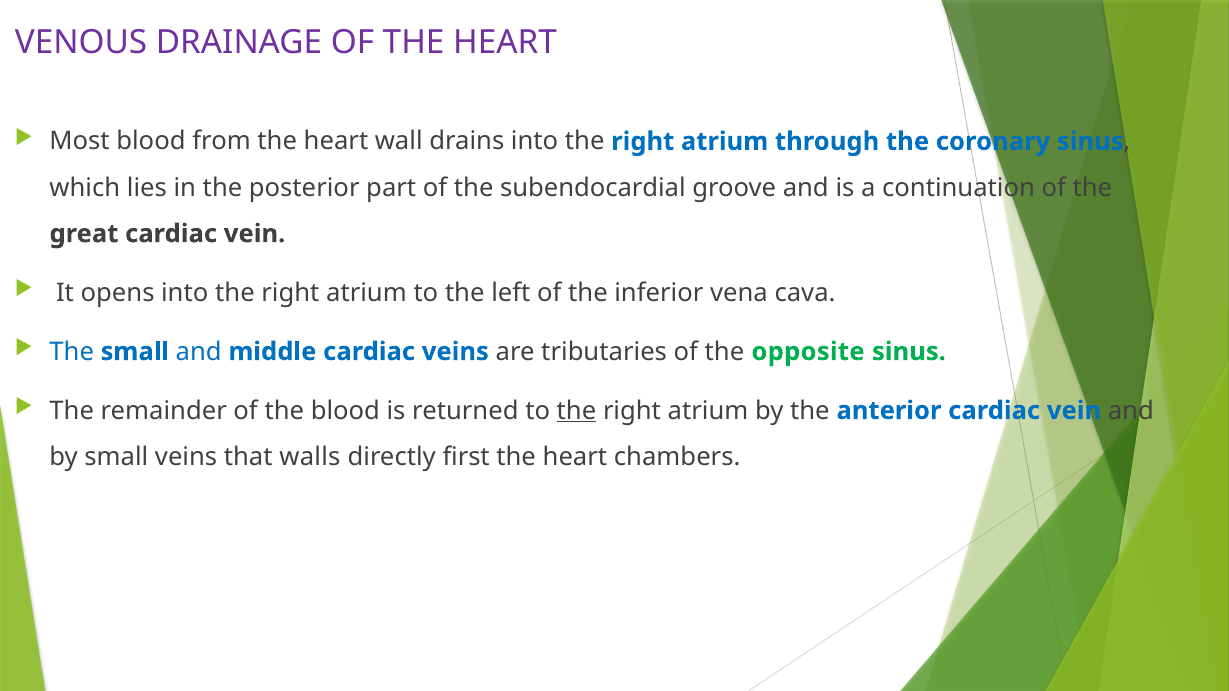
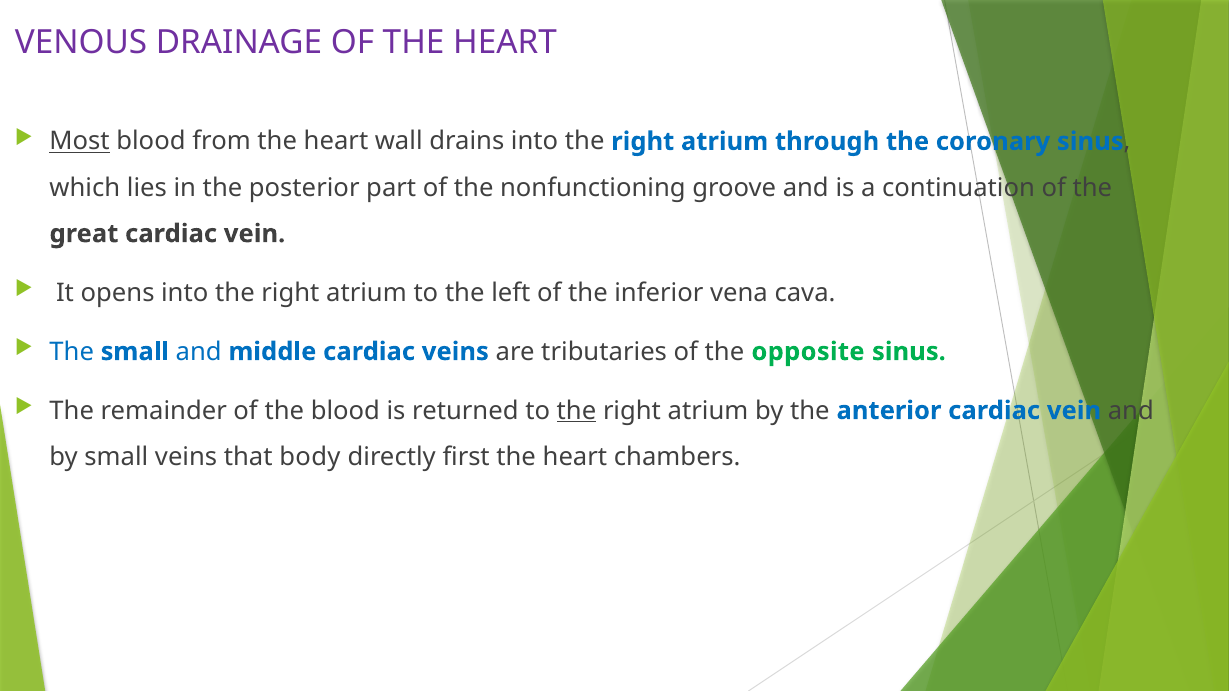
Most underline: none -> present
subendocardial: subendocardial -> nonfunctioning
walls: walls -> body
